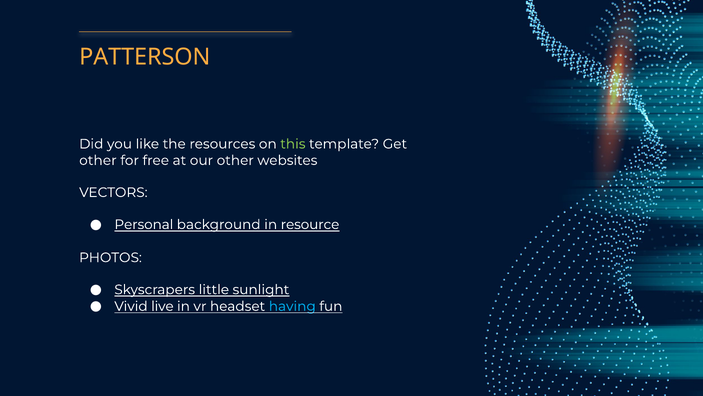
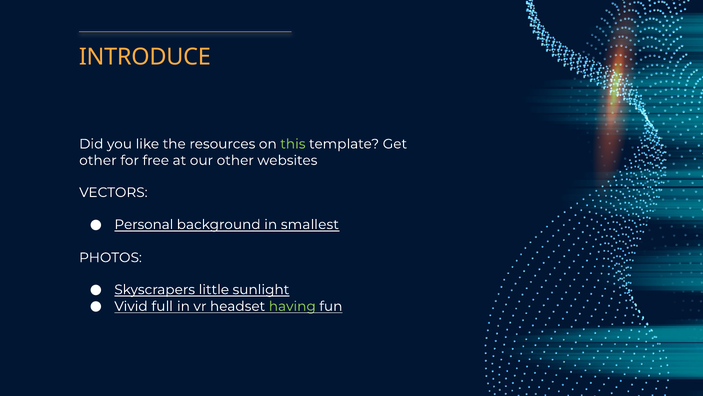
PATTERSON: PATTERSON -> INTRODUCE
resource: resource -> smallest
live: live -> full
having colour: light blue -> light green
